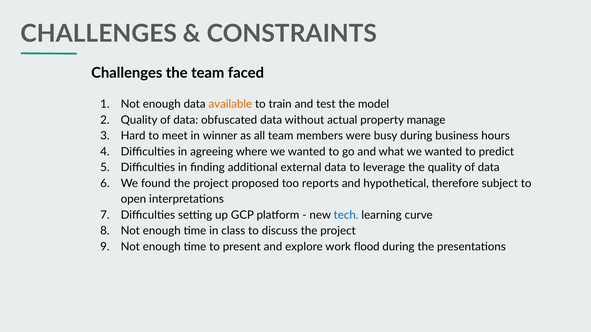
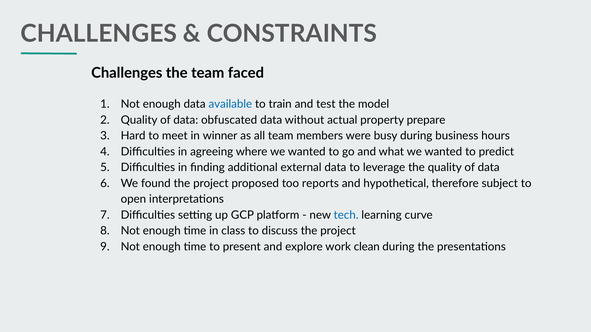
available colour: orange -> blue
manage: manage -> prepare
flood: flood -> clean
